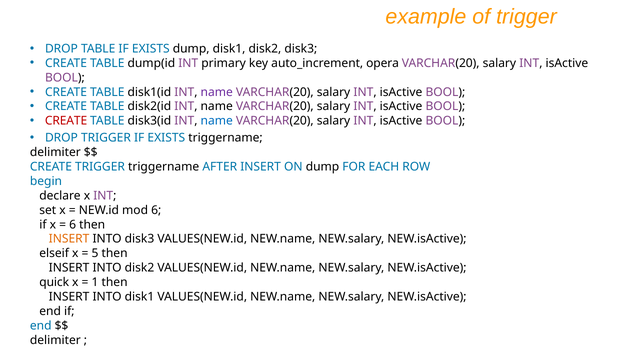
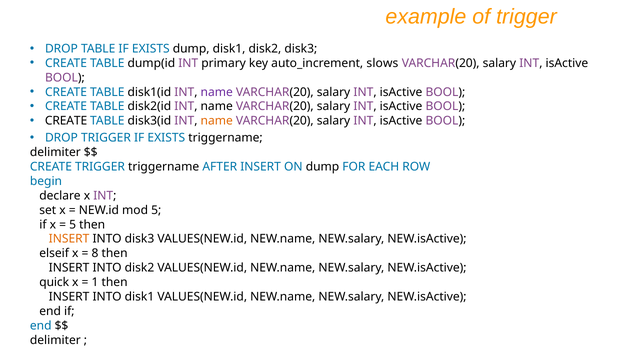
opera: opera -> slows
CREATE at (66, 121) colour: red -> black
name at (217, 121) colour: blue -> orange
mod 6: 6 -> 5
6 at (73, 225): 6 -> 5
5: 5 -> 8
